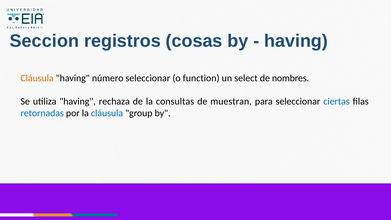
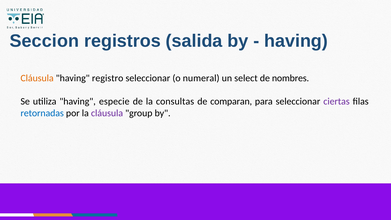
cosas: cosas -> salida
número: número -> registro
function: function -> numeral
rechaza: rechaza -> especie
muestran: muestran -> comparan
ciertas colour: blue -> purple
cláusula at (107, 113) colour: blue -> purple
